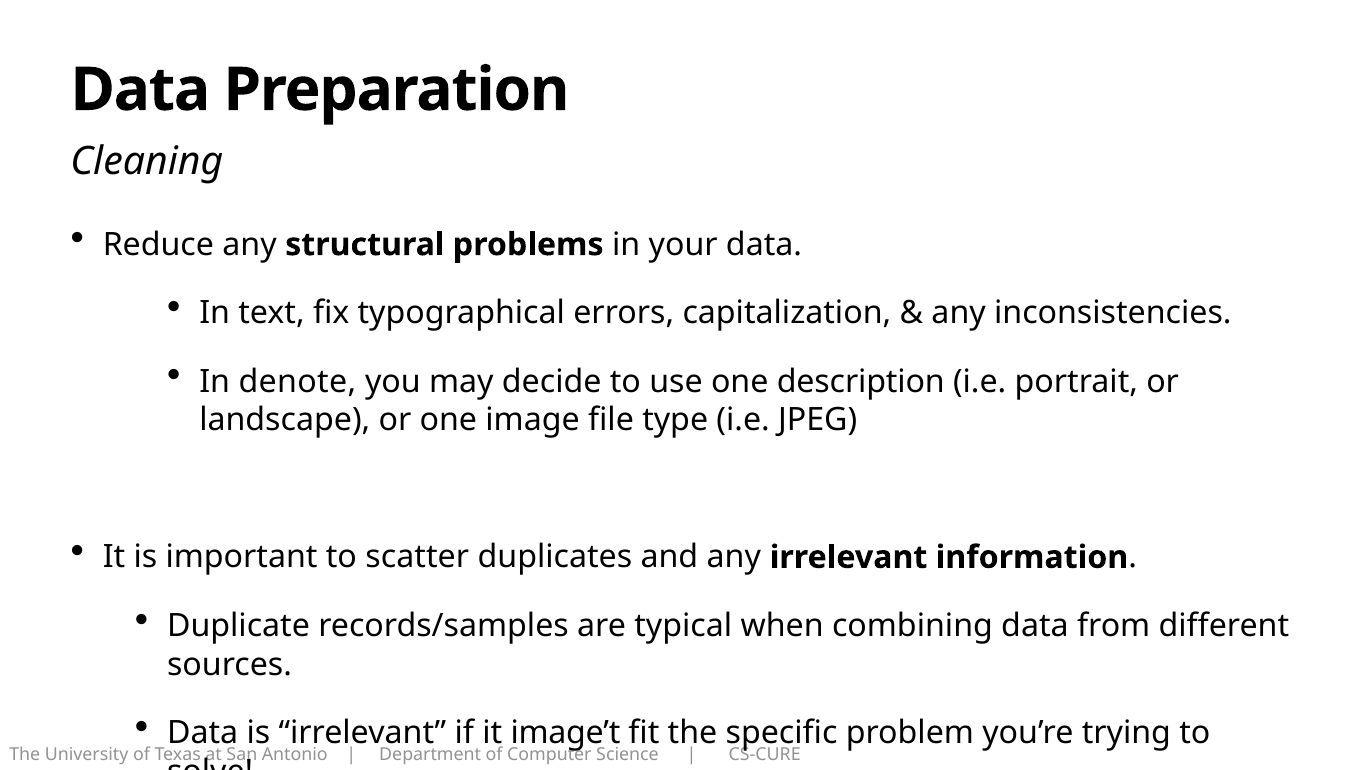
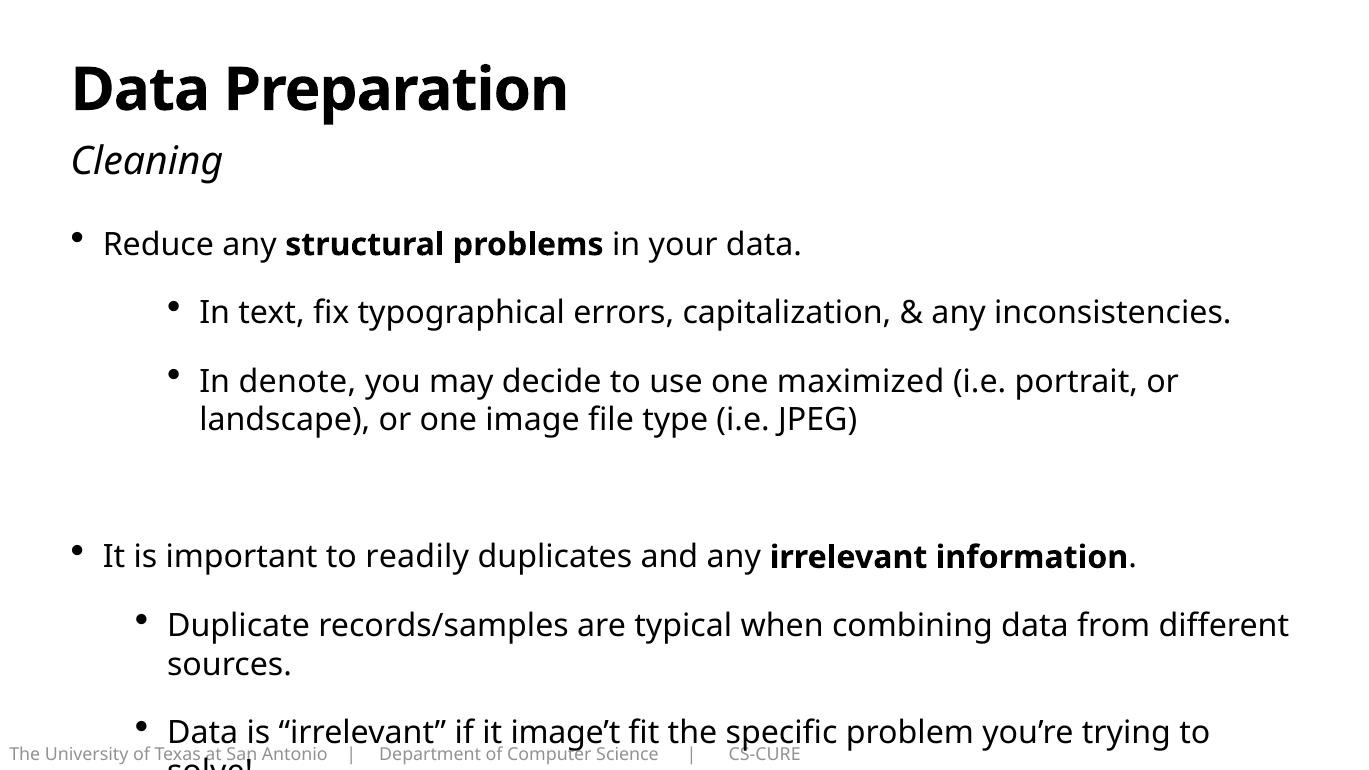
description: description -> maximized
scatter: scatter -> readily
